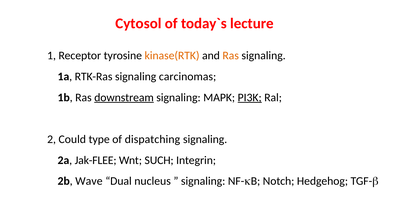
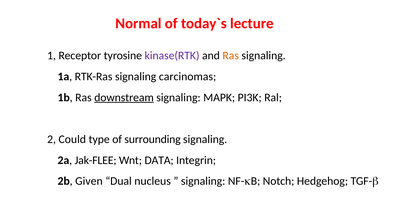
Cytosol: Cytosol -> Normal
kinase(RTK colour: orange -> purple
PI3K underline: present -> none
dispatching: dispatching -> surrounding
SUCH: SUCH -> DATA
Wave: Wave -> Given
